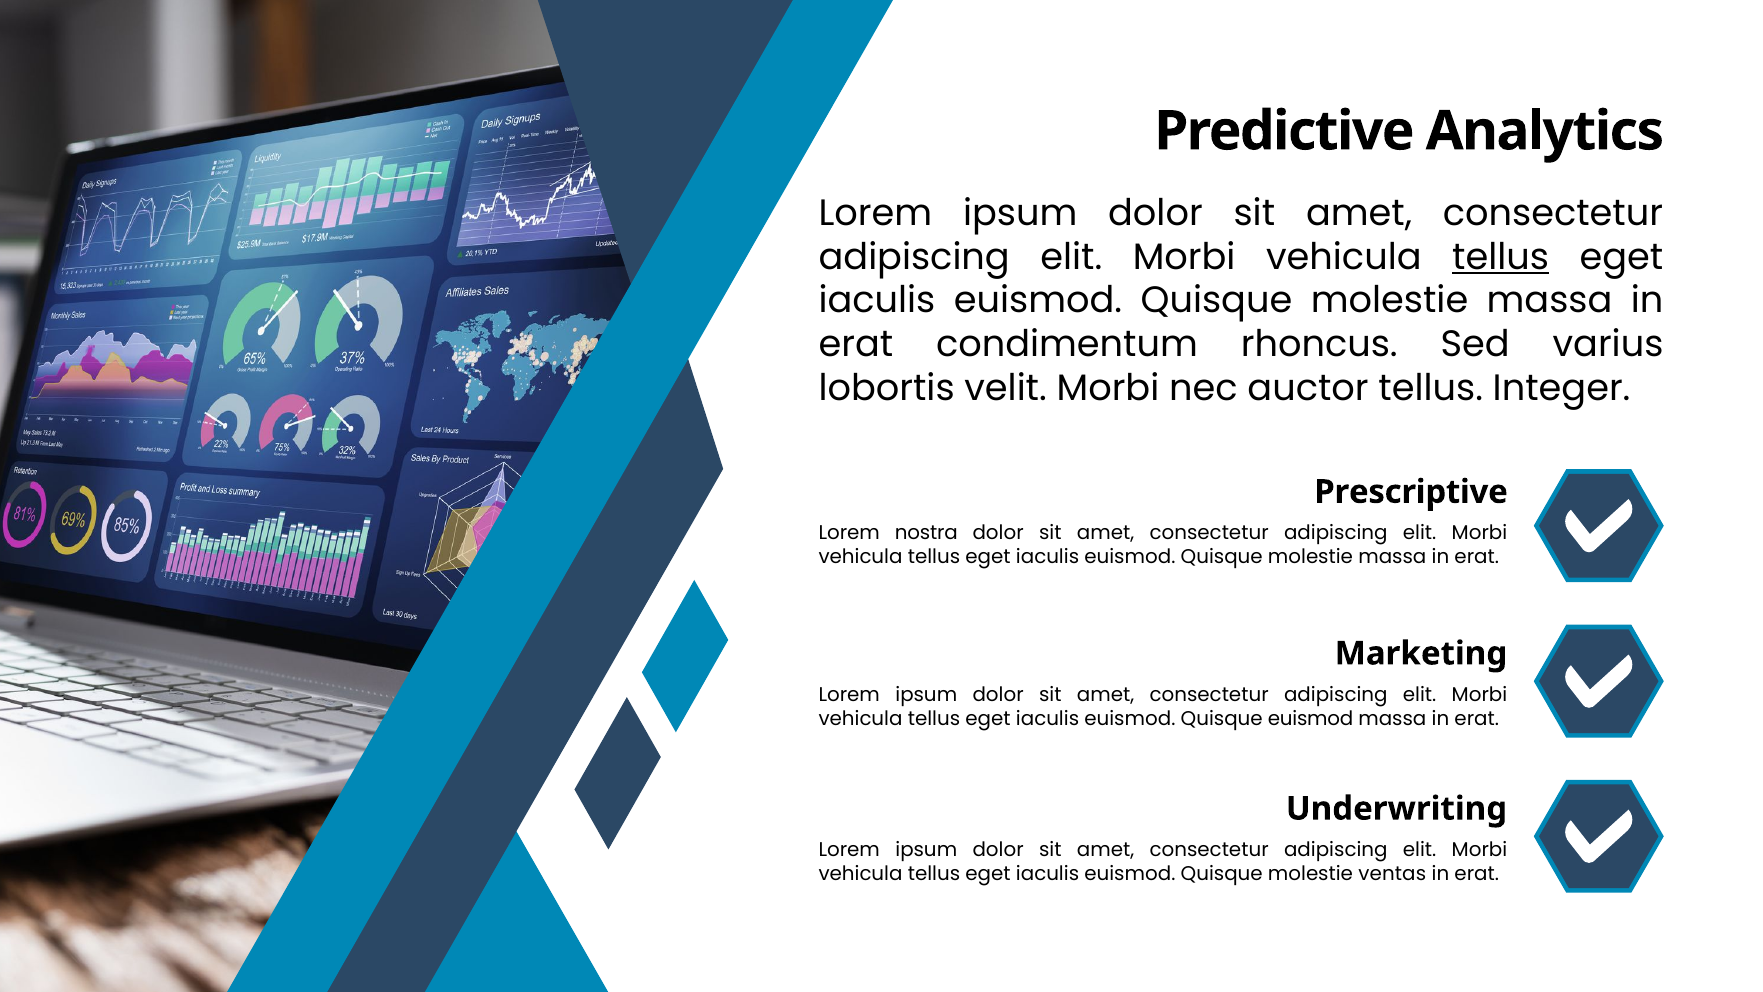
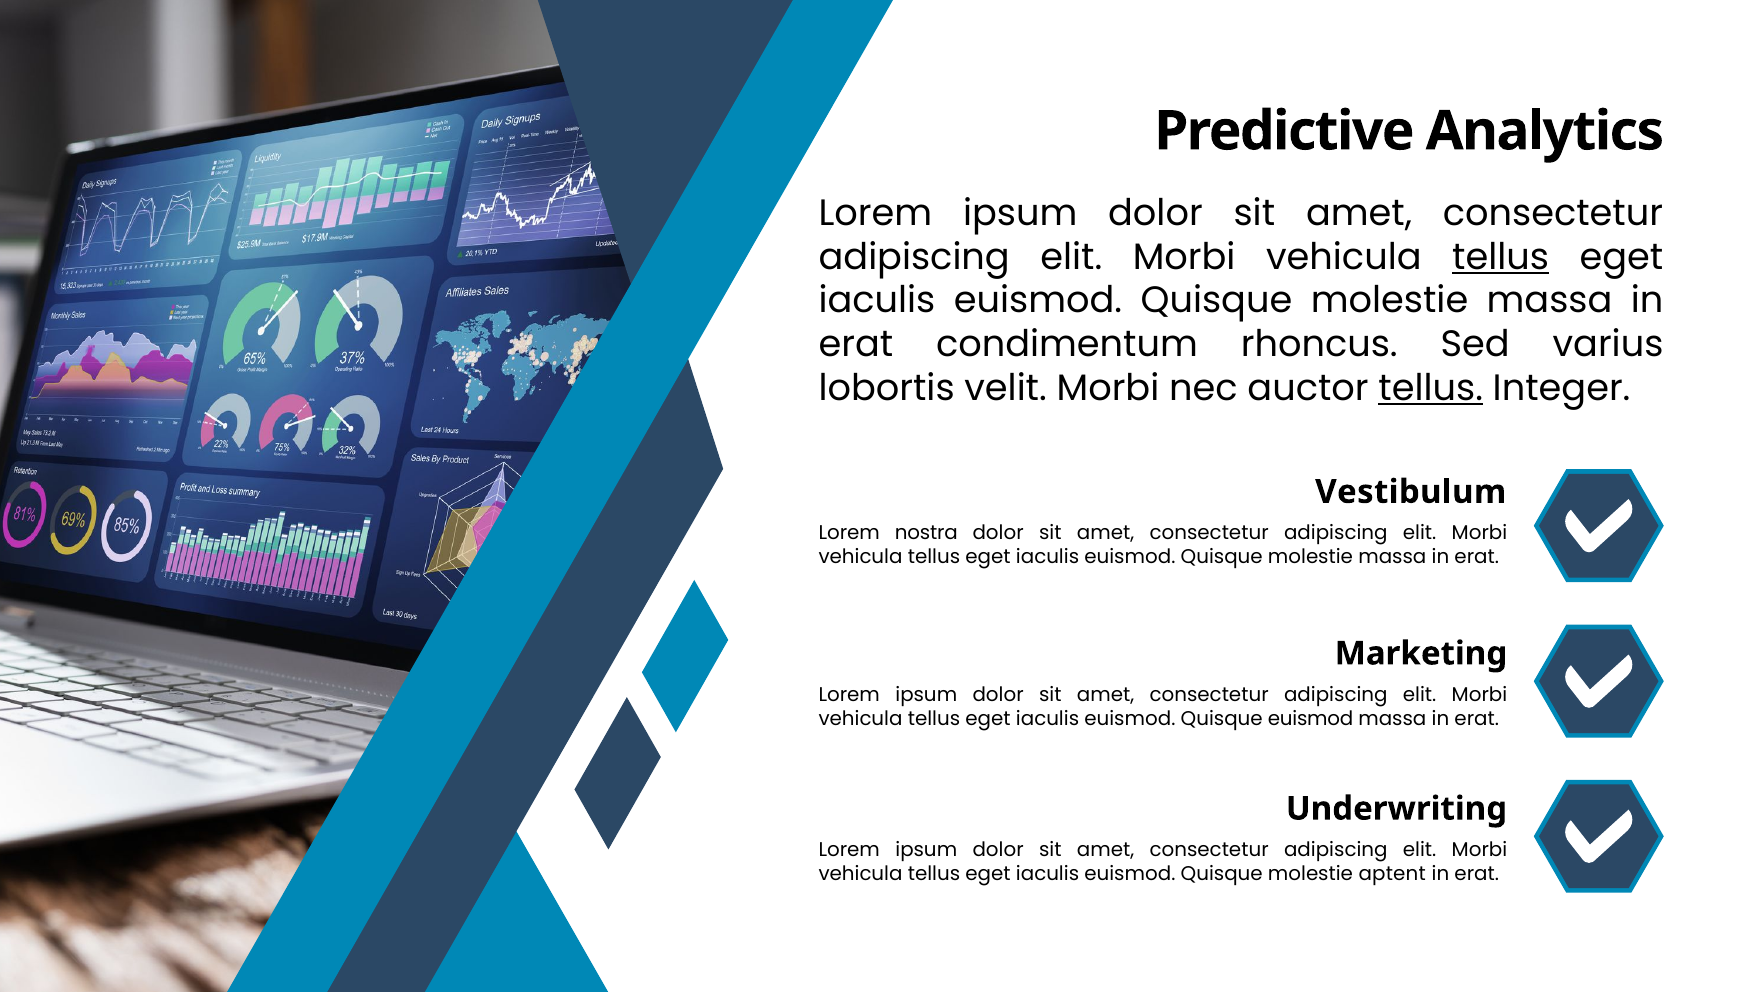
tellus at (1431, 388) underline: none -> present
Prescriptive: Prescriptive -> Vestibulum
ventas: ventas -> aptent
